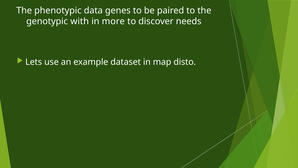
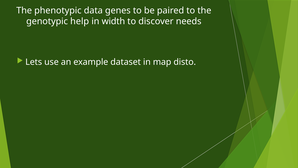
with: with -> help
more: more -> width
